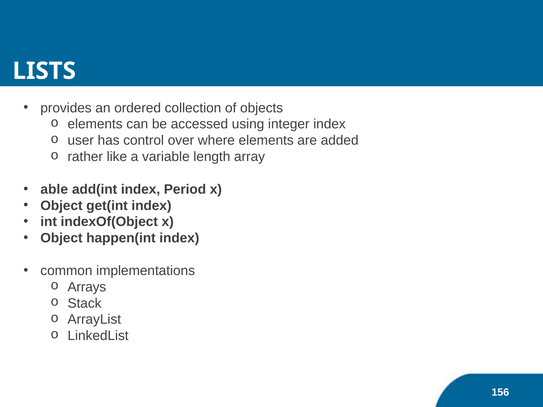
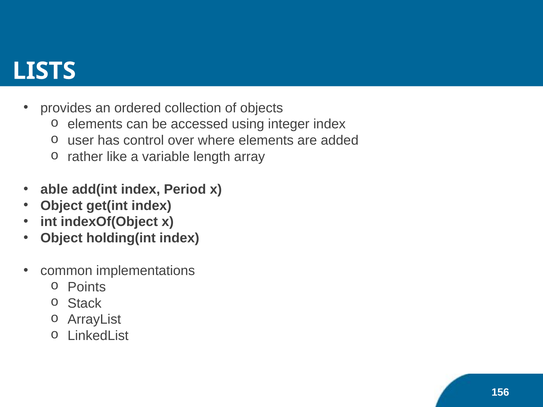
happen(int: happen(int -> holding(int
Arrays: Arrays -> Points
